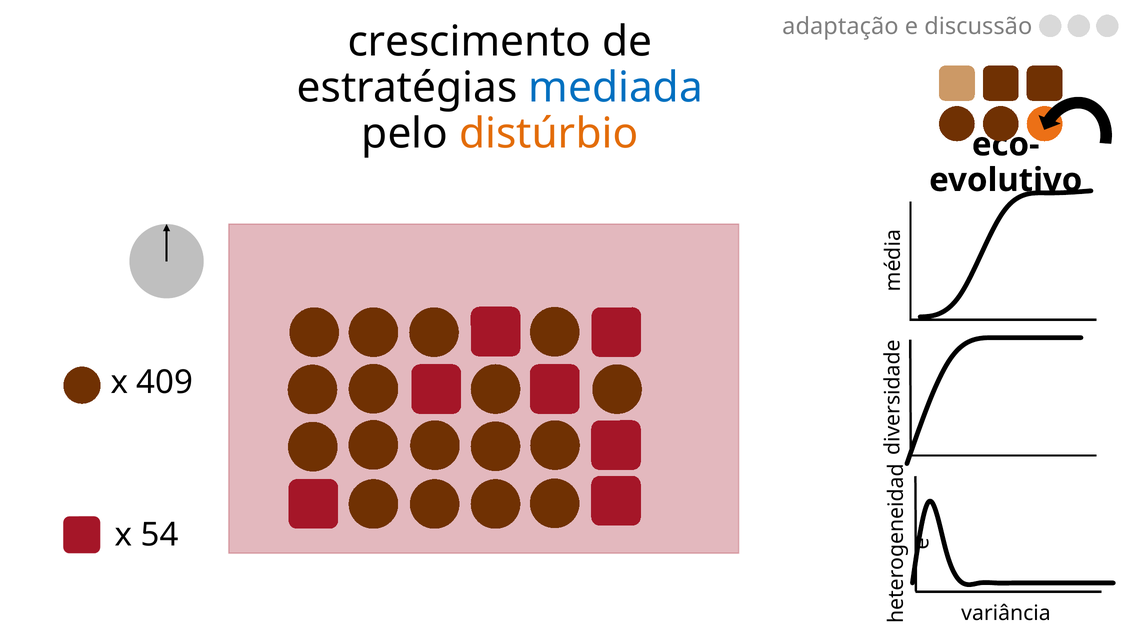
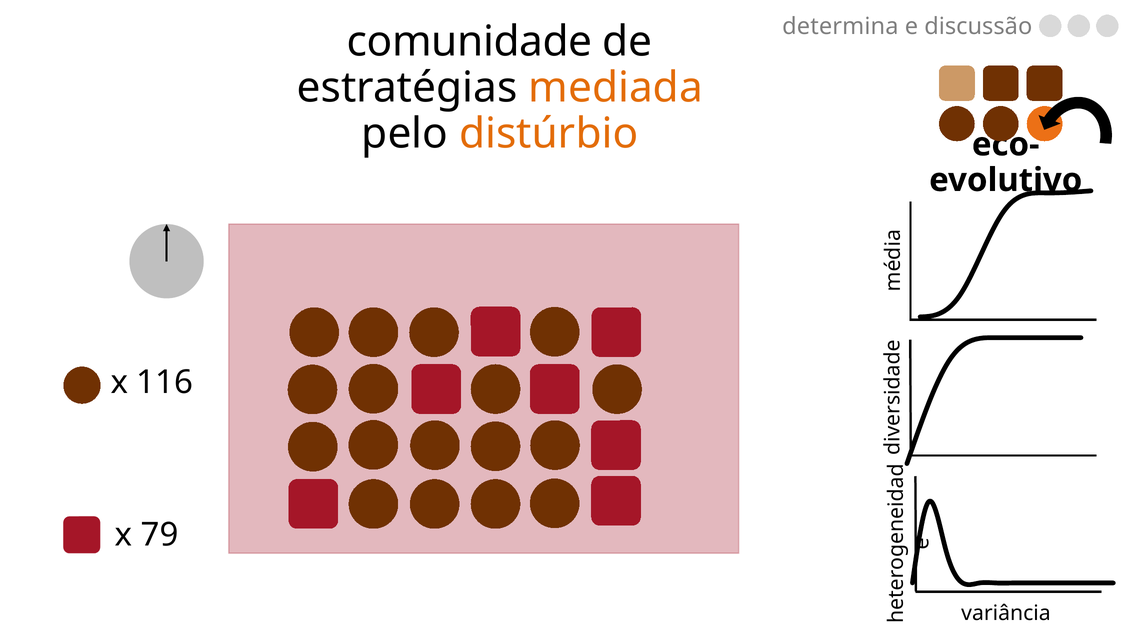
adaptação: adaptação -> determina
crescimento: crescimento -> comunidade
mediada colour: blue -> orange
409: 409 -> 116
54: 54 -> 79
